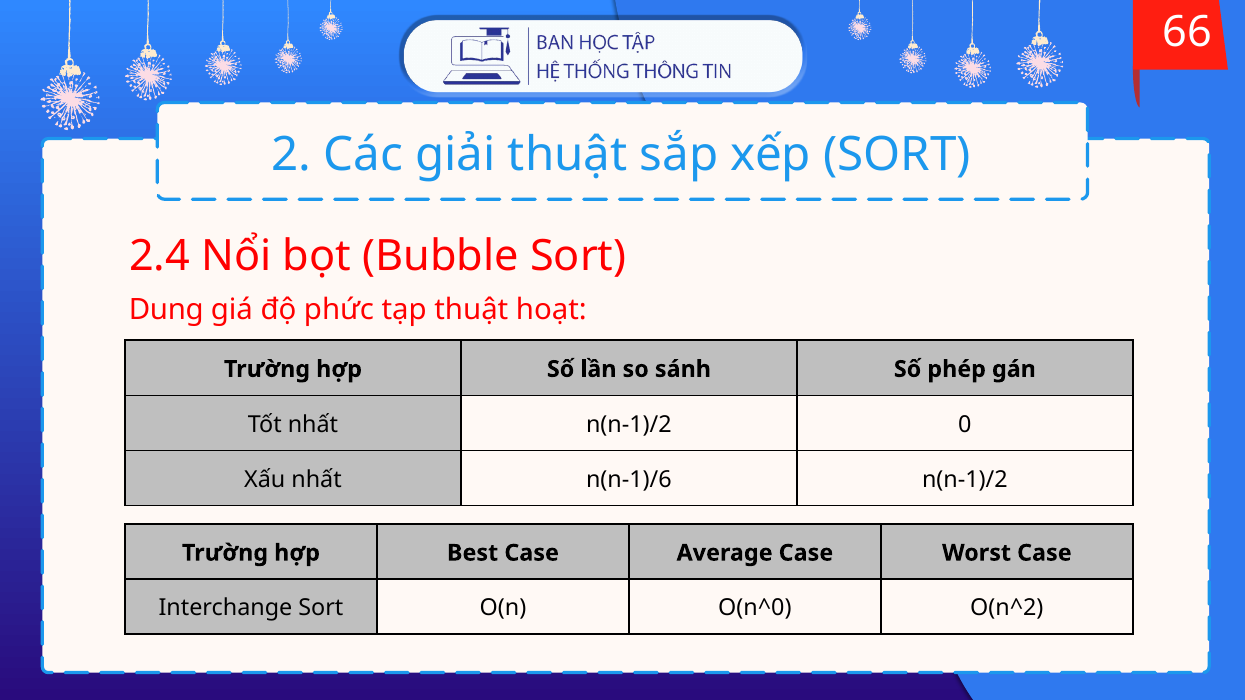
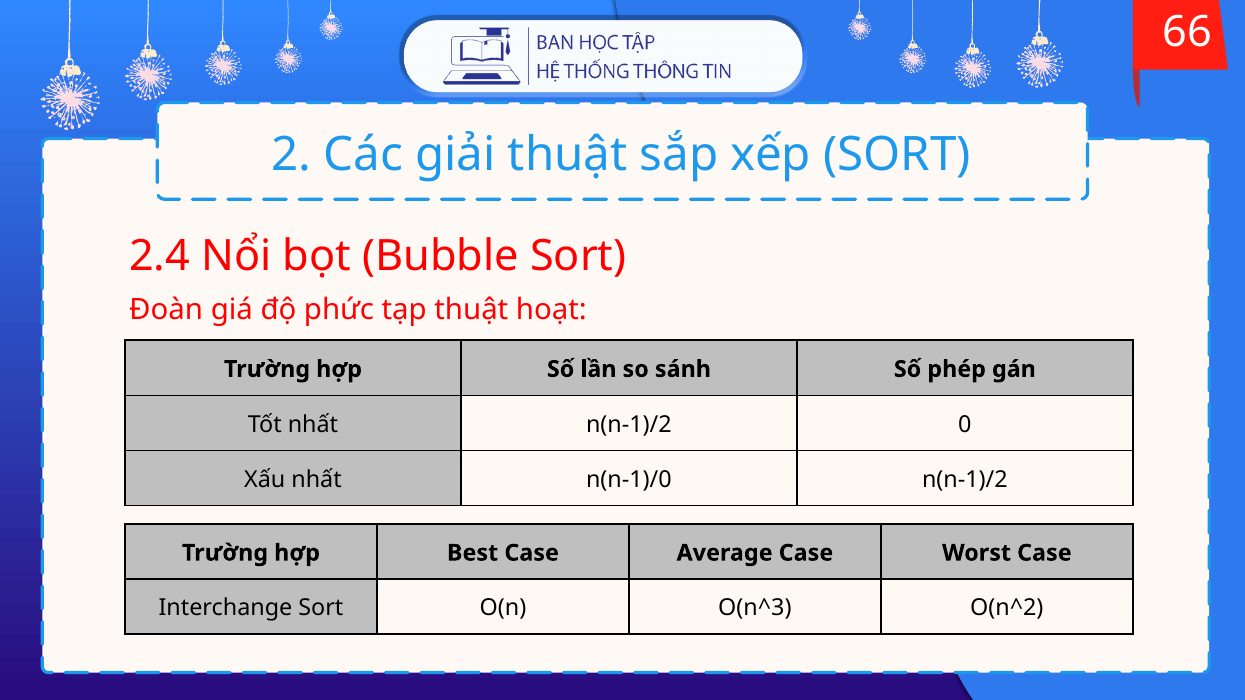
Dung: Dung -> Đoàn
n(n-1)/6: n(n-1)/6 -> n(n-1)/0
O(n^0: O(n^0 -> O(n^3
